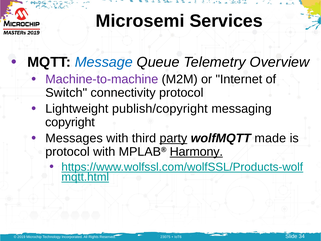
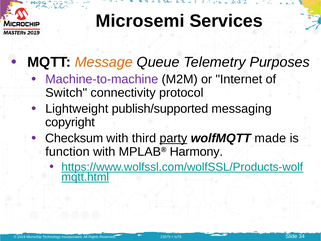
Message colour: blue -> orange
Overview: Overview -> Purposes
publish/copyright: publish/copyright -> publish/supported
Messages: Messages -> Checksum
protocol at (68, 152): protocol -> function
Harmony underline: present -> none
